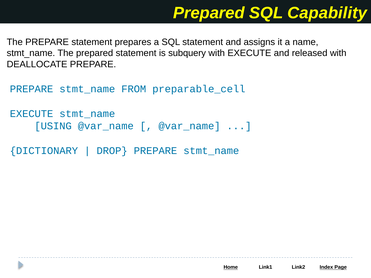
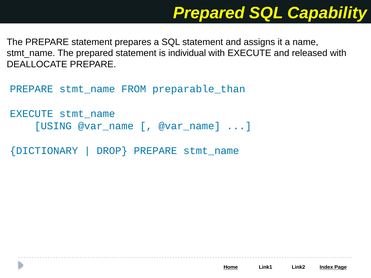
subquery: subquery -> individual
preparable_cell: preparable_cell -> preparable_than
